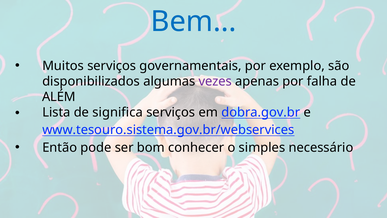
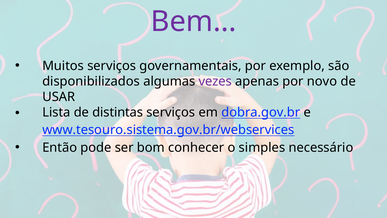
Bem colour: blue -> purple
falha: falha -> novo
ALÉM: ALÉM -> USAR
significa: significa -> distintas
